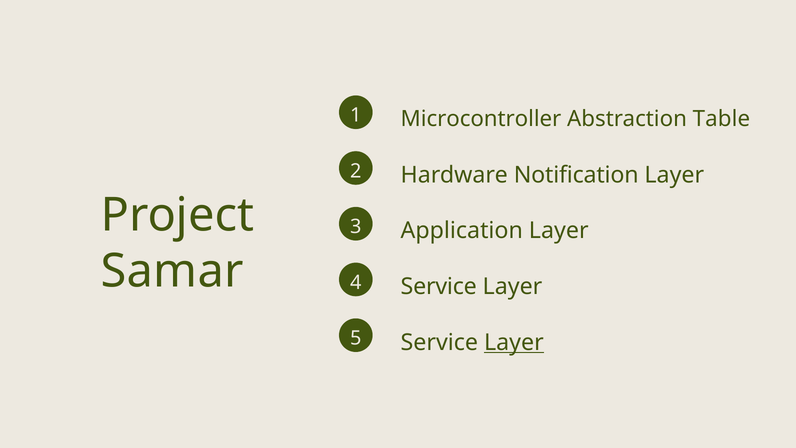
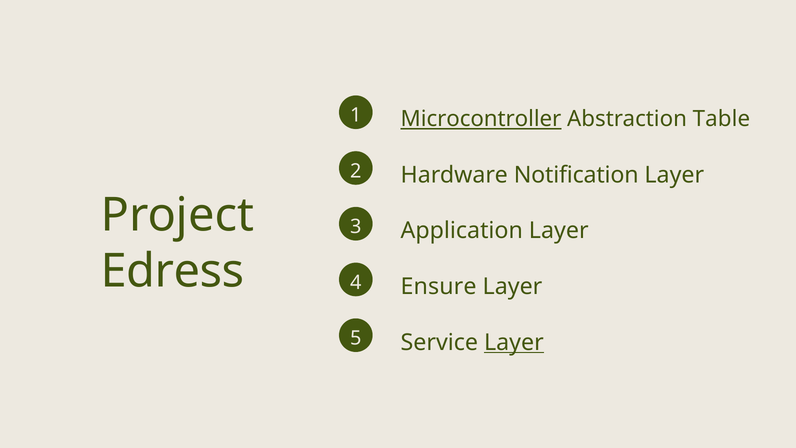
Microcontroller underline: none -> present
Samar: Samar -> Edress
Service at (439, 286): Service -> Ensure
